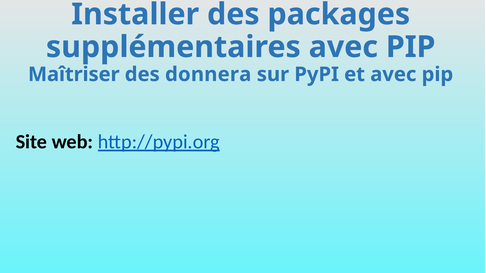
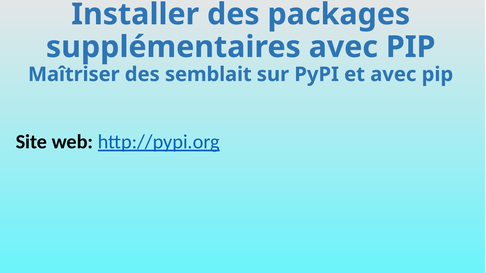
donnera: donnera -> semblait
